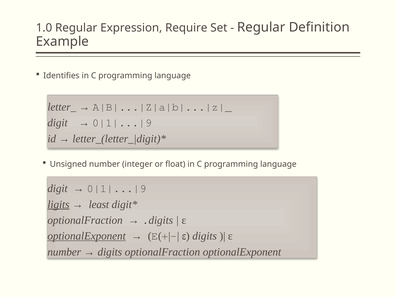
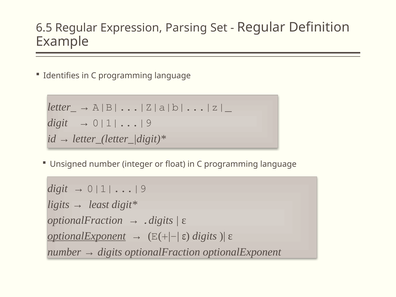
1.0: 1.0 -> 6.5
Require: Require -> Parsing
ligits underline: present -> none
